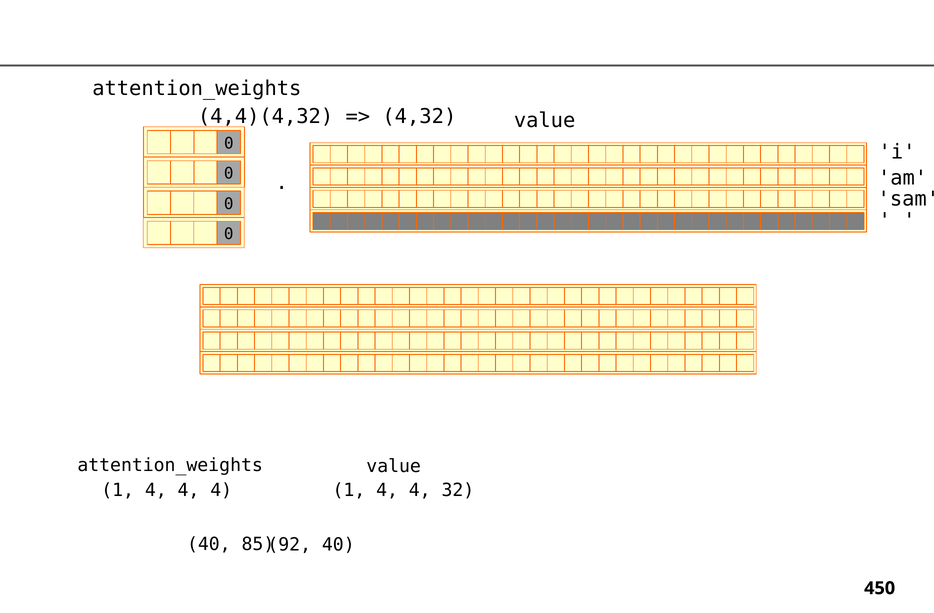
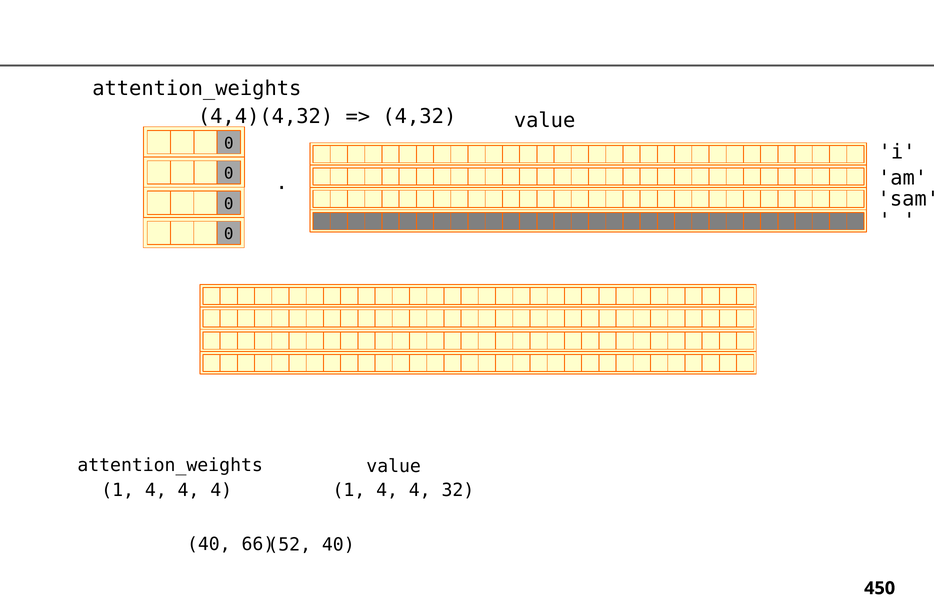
85: 85 -> 66
92: 92 -> 52
